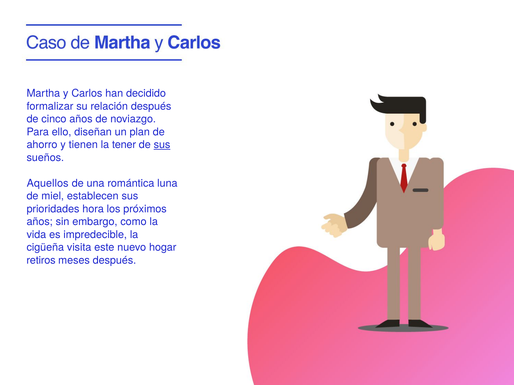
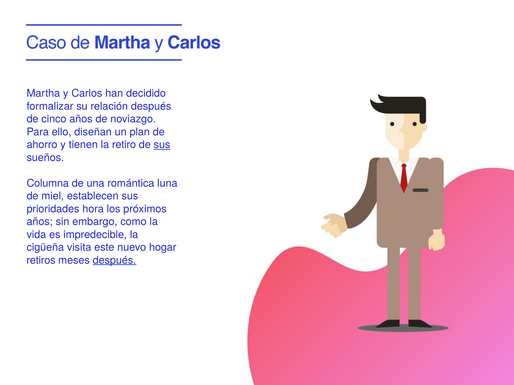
tener: tener -> retiro
Aquellos: Aquellos -> Columna
después at (114, 260) underline: none -> present
